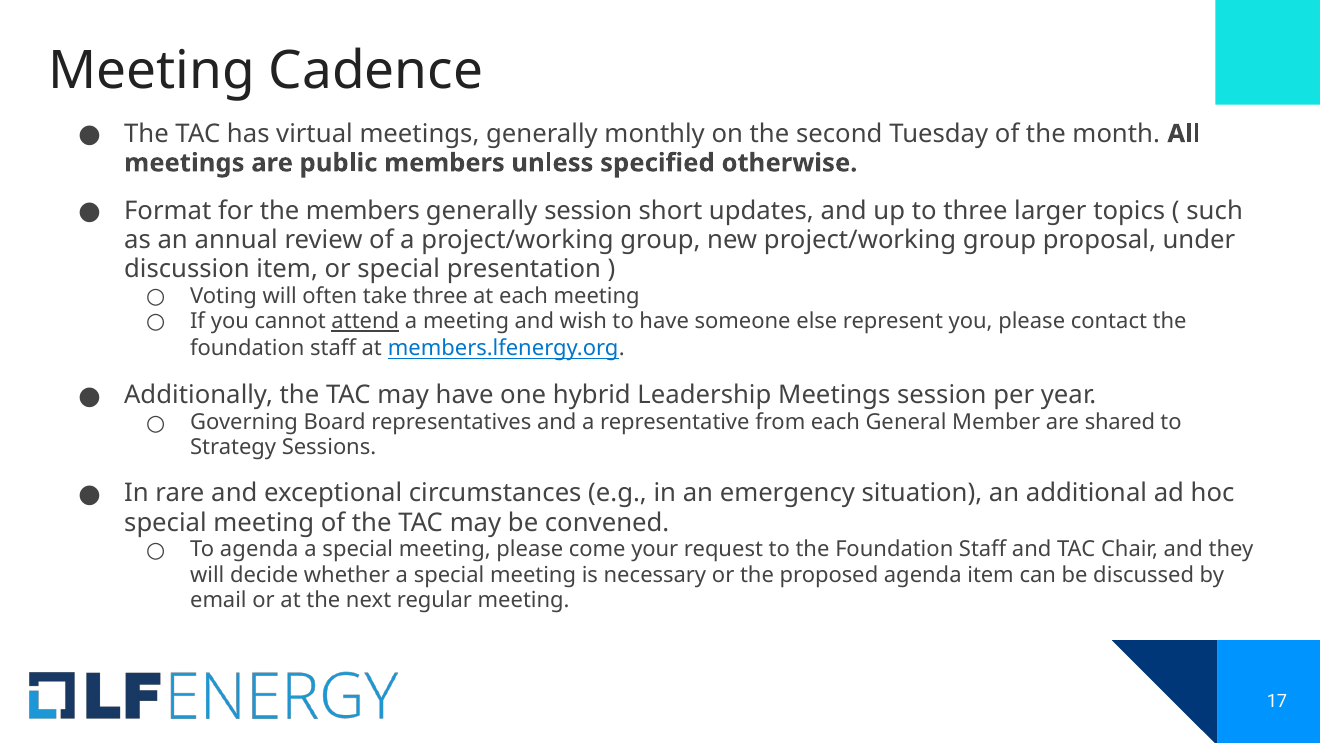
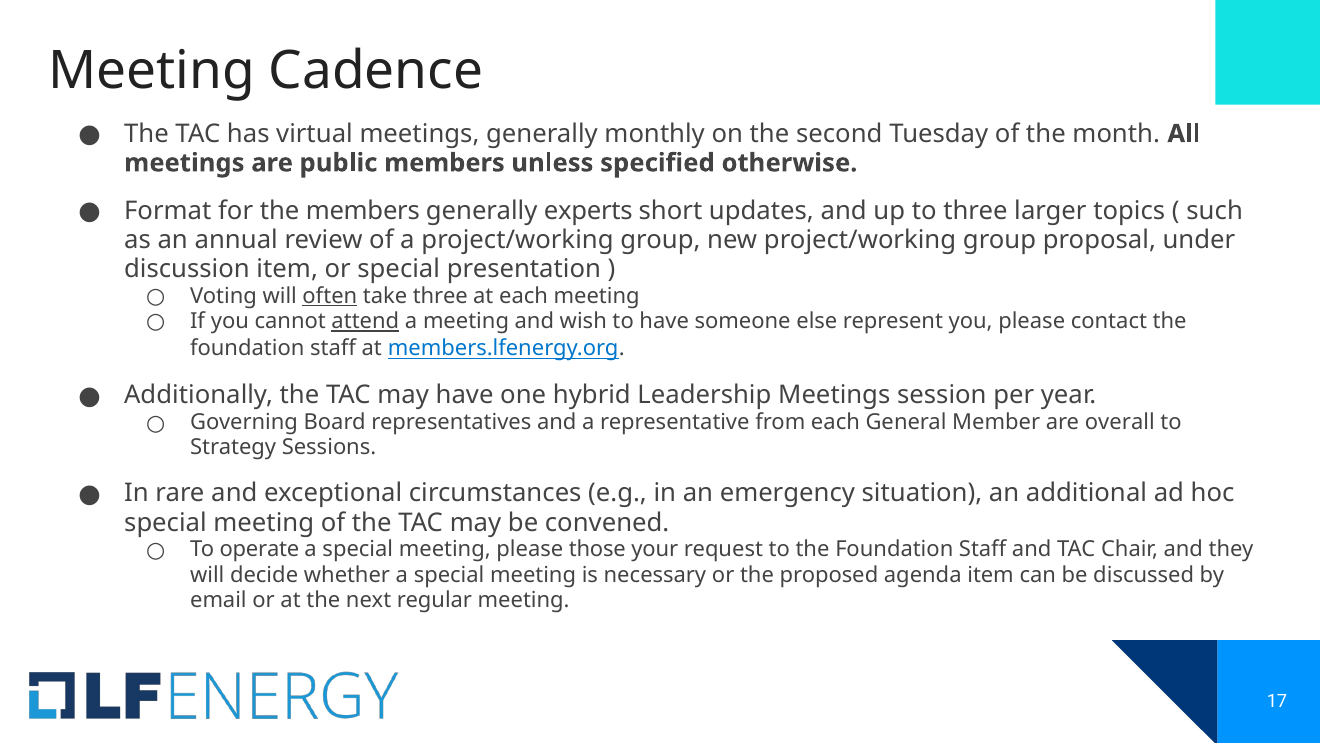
generally session: session -> experts
often underline: none -> present
shared: shared -> overall
To agenda: agenda -> operate
come: come -> those
